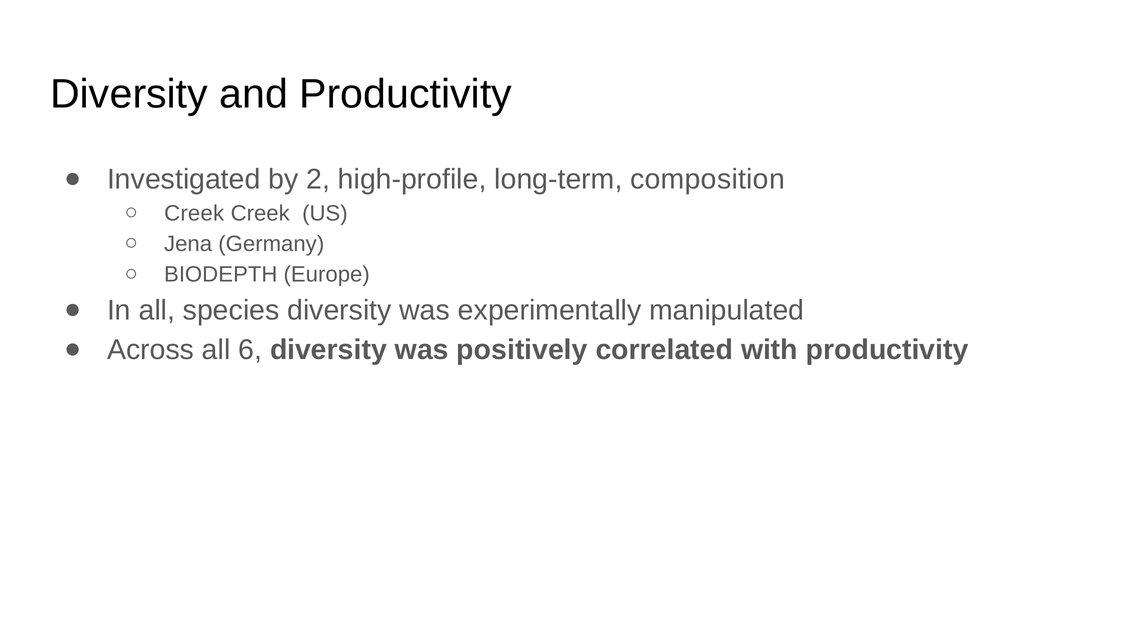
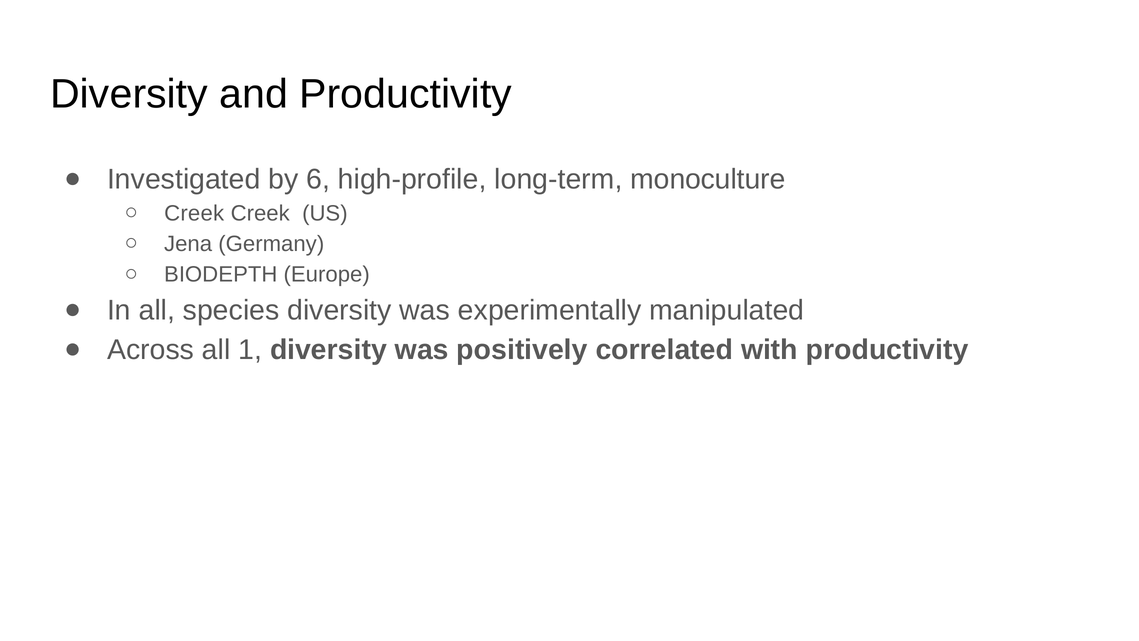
2: 2 -> 6
composition: composition -> monoculture
6: 6 -> 1
